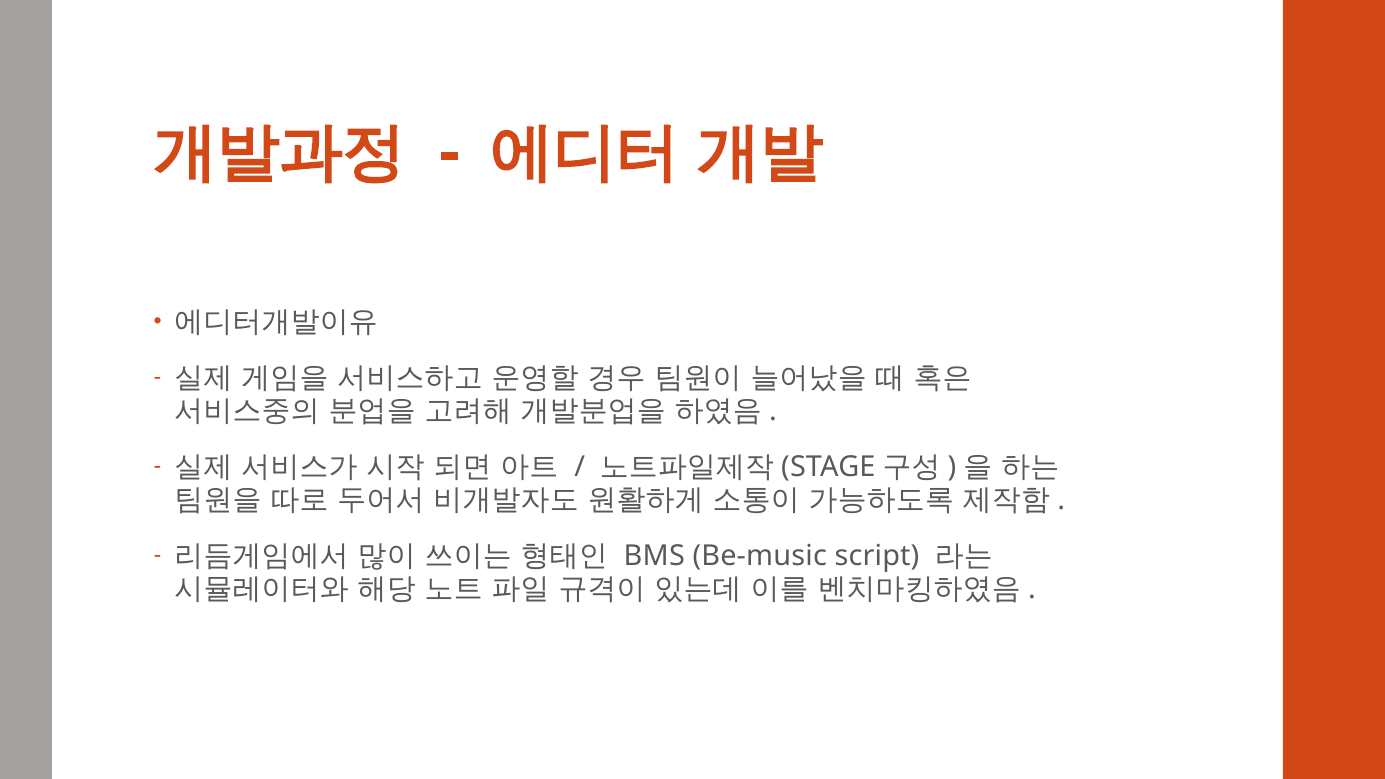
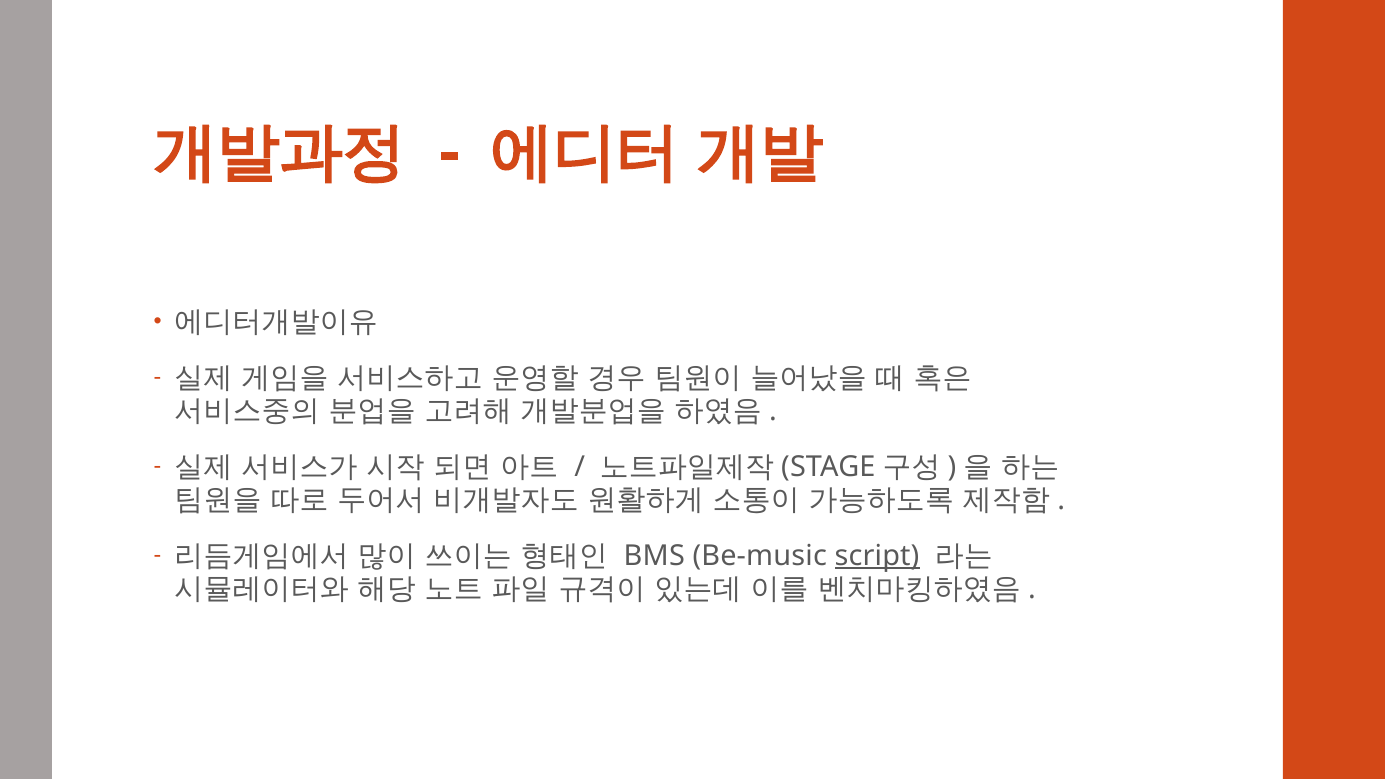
script underline: none -> present
